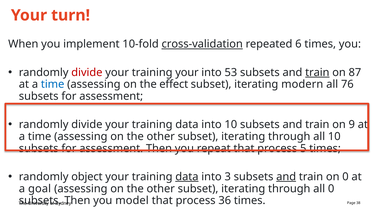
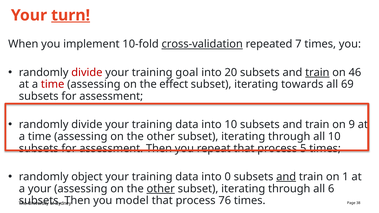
turn underline: none -> present
6: 6 -> 7
training your: your -> goal
53: 53 -> 20
87: 87 -> 46
time at (53, 84) colour: blue -> red
modern: modern -> towards
76: 76 -> 69
data at (187, 177) underline: present -> none
3: 3 -> 0
on 0: 0 -> 1
a goal: goal -> your
other at (161, 189) underline: none -> present
all 0: 0 -> 6
36: 36 -> 76
